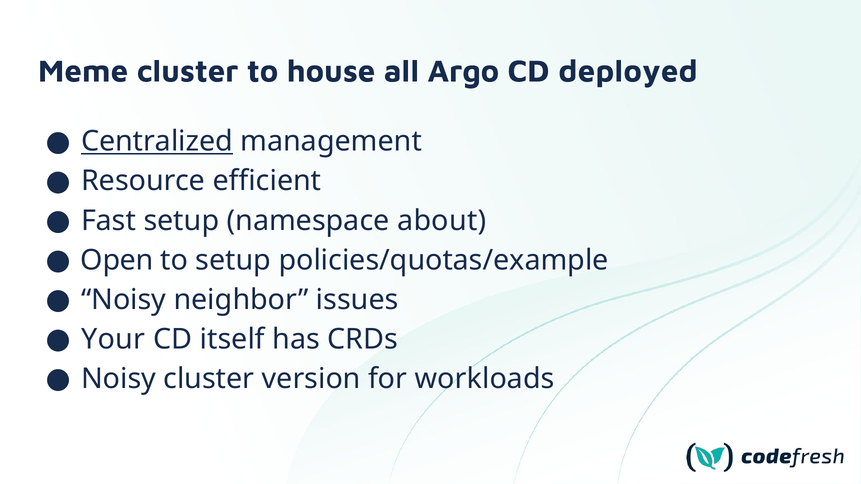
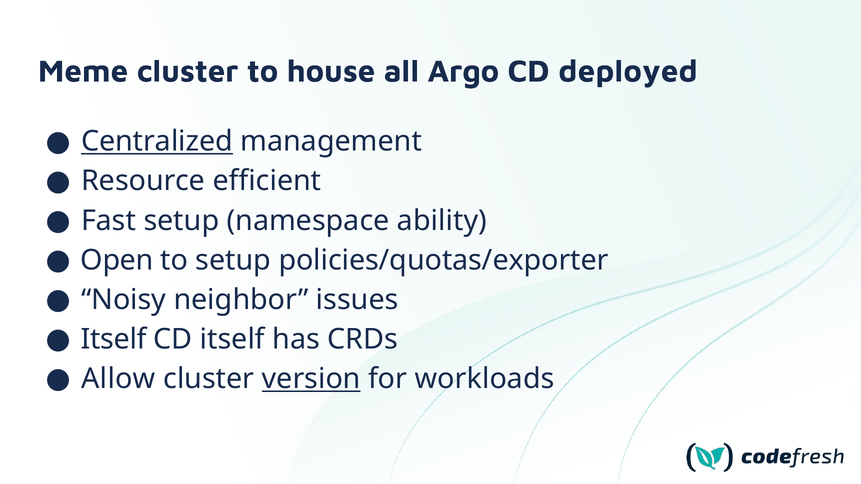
about: about -> ability
policies/quotas/example: policies/quotas/example -> policies/quotas/exporter
Your at (113, 339): Your -> Itself
Noisy at (118, 379): Noisy -> Allow
version underline: none -> present
